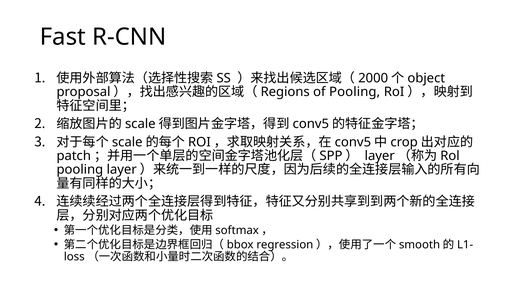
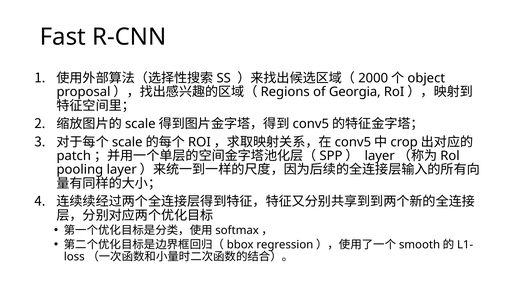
of Pooling: Pooling -> Georgia
